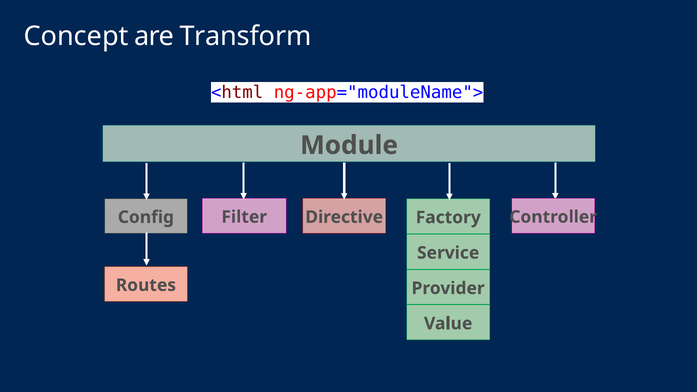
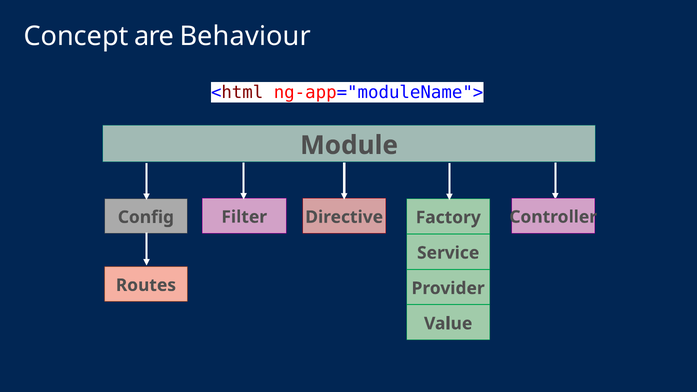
Transform: Transform -> Behaviour
